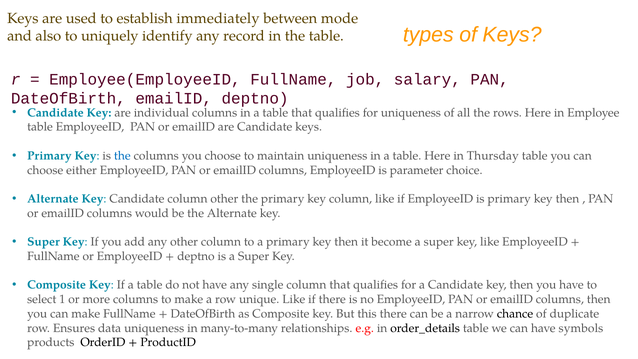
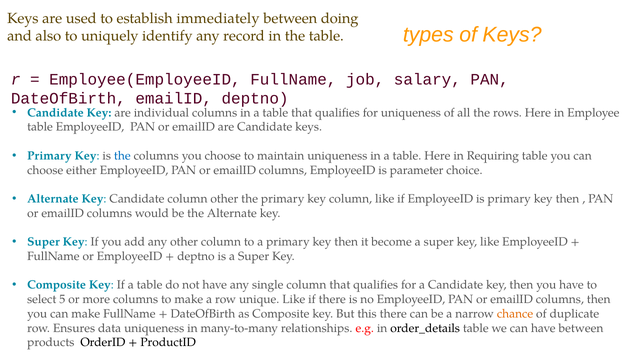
mode: mode -> doing
Thursday: Thursday -> Requiring
1: 1 -> 5
chance colour: black -> orange
have symbols: symbols -> between
